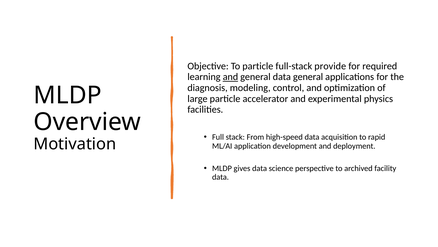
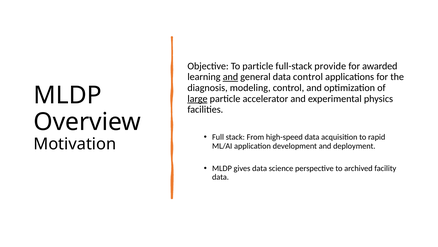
required: required -> awarded
data general: general -> control
large underline: none -> present
